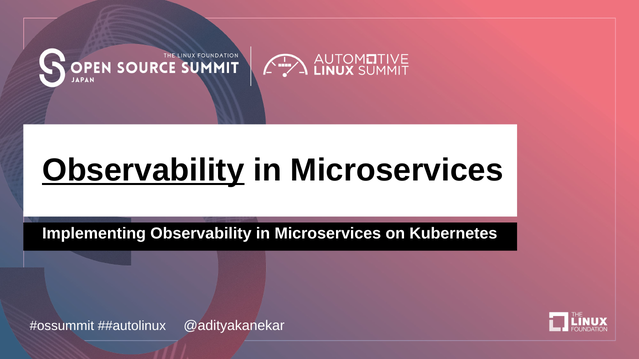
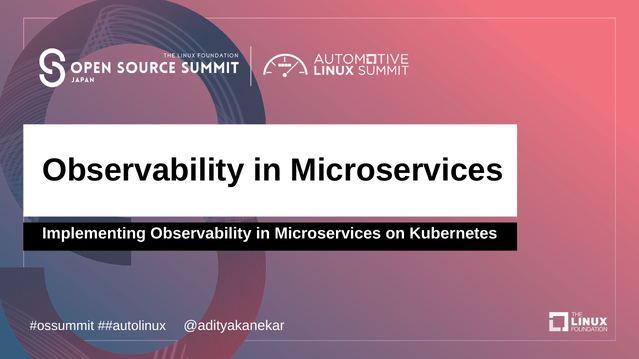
Observability at (143, 170) underline: present -> none
